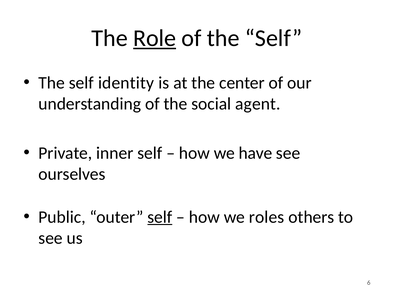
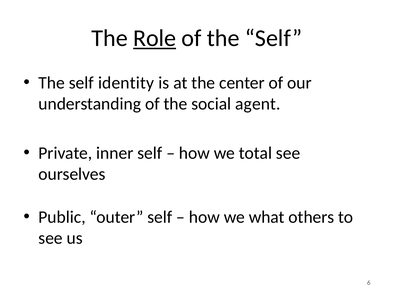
have: have -> total
self at (160, 217) underline: present -> none
roles: roles -> what
